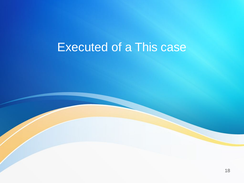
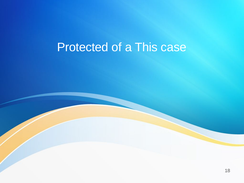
Executed: Executed -> Protected
